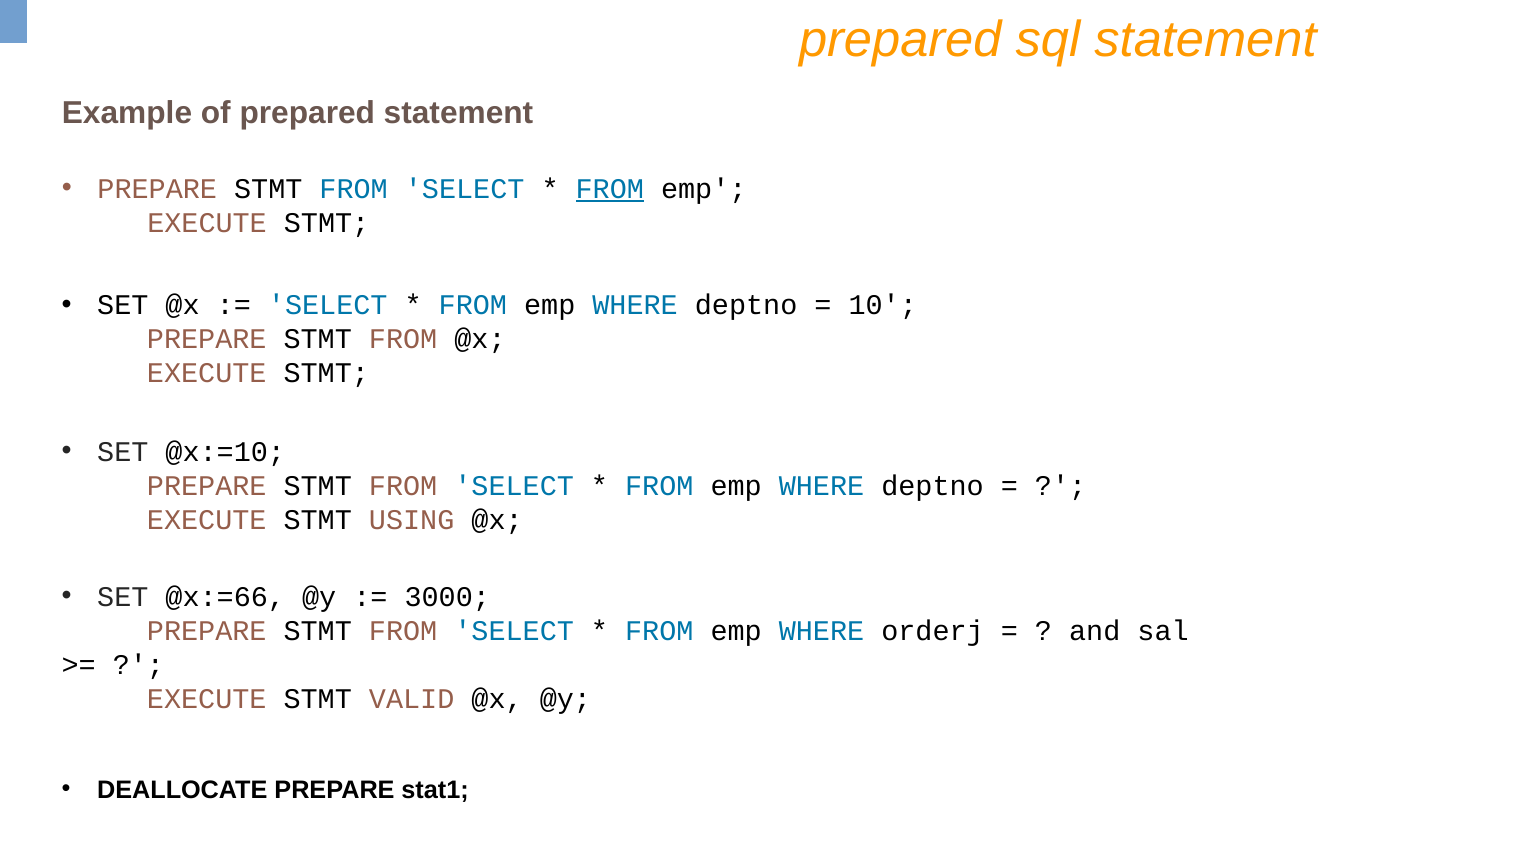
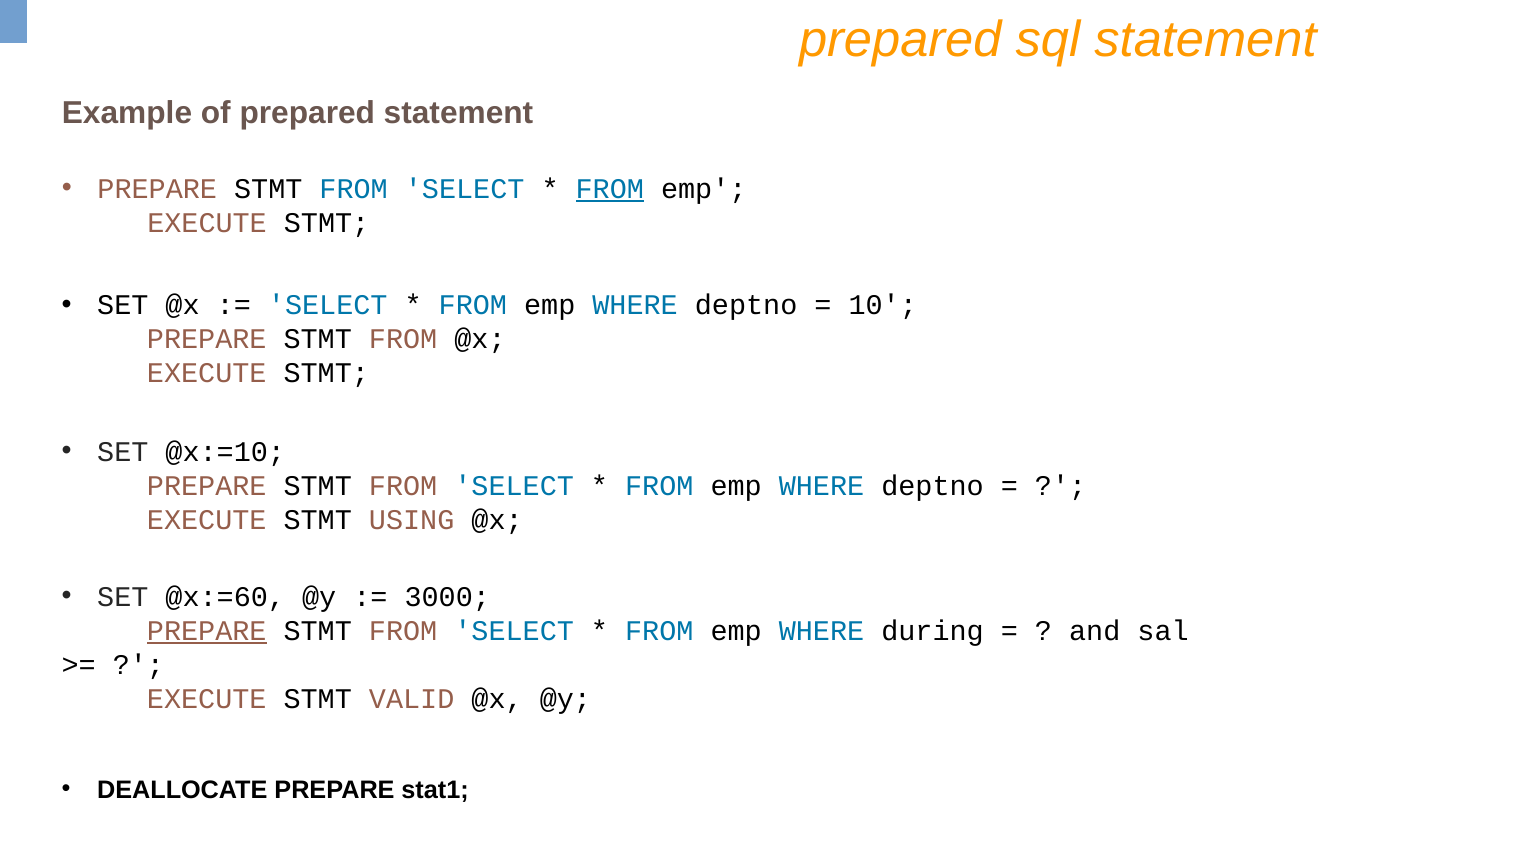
@x:=66: @x:=66 -> @x:=60
PREPARE at (207, 631) underline: none -> present
orderj: orderj -> during
